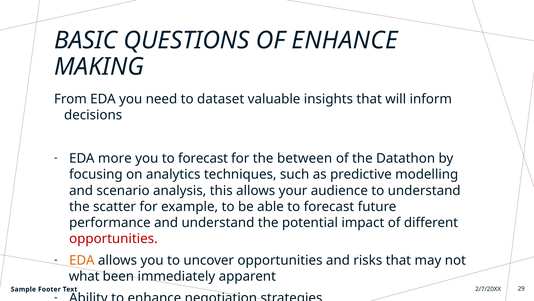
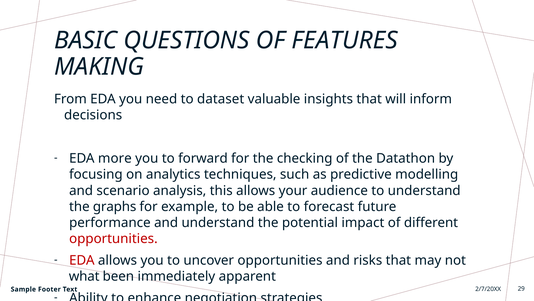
OF ENHANCE: ENHANCE -> FEATURES
you to forecast: forecast -> forward
between: between -> checking
scatter: scatter -> graphs
EDA at (82, 260) colour: orange -> red
